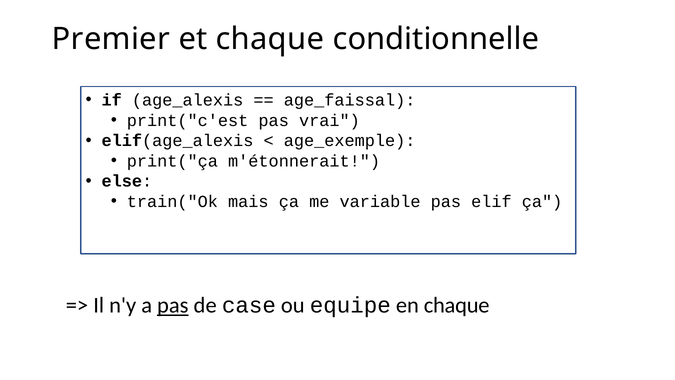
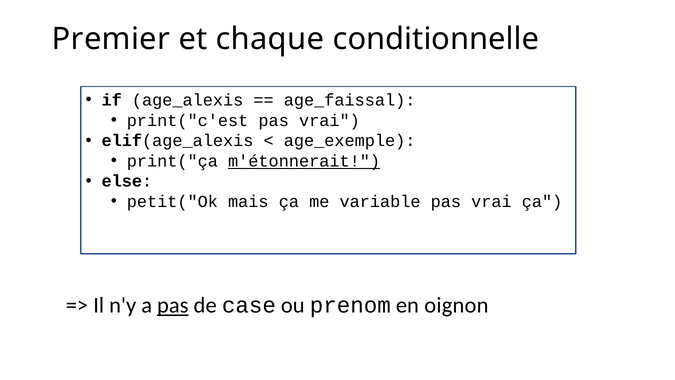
m'étonnerait underline: none -> present
train("Ok: train("Ok -> petit("Ok
elif at (491, 202): elif -> vrai
equipe: equipe -> prenom
en chaque: chaque -> oignon
